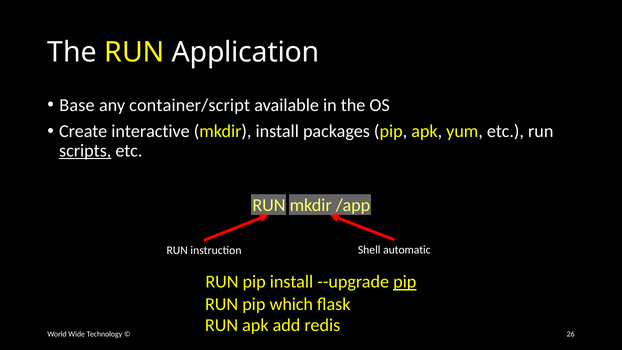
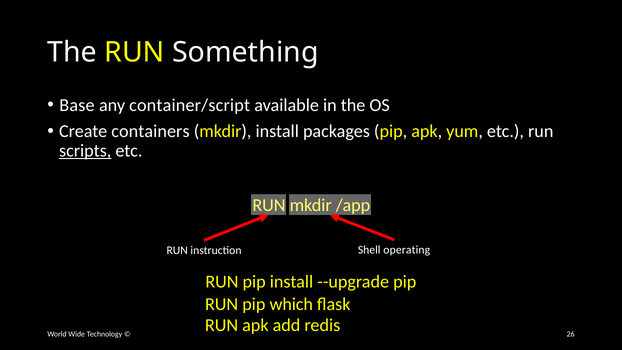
Application: Application -> Something
interactive: interactive -> containers
automatic: automatic -> operating
pip at (405, 282) underline: present -> none
